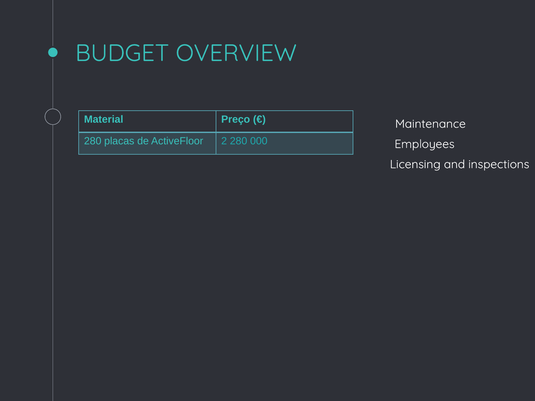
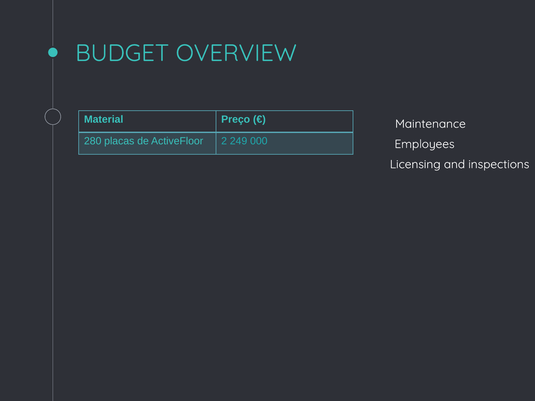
2 280: 280 -> 249
